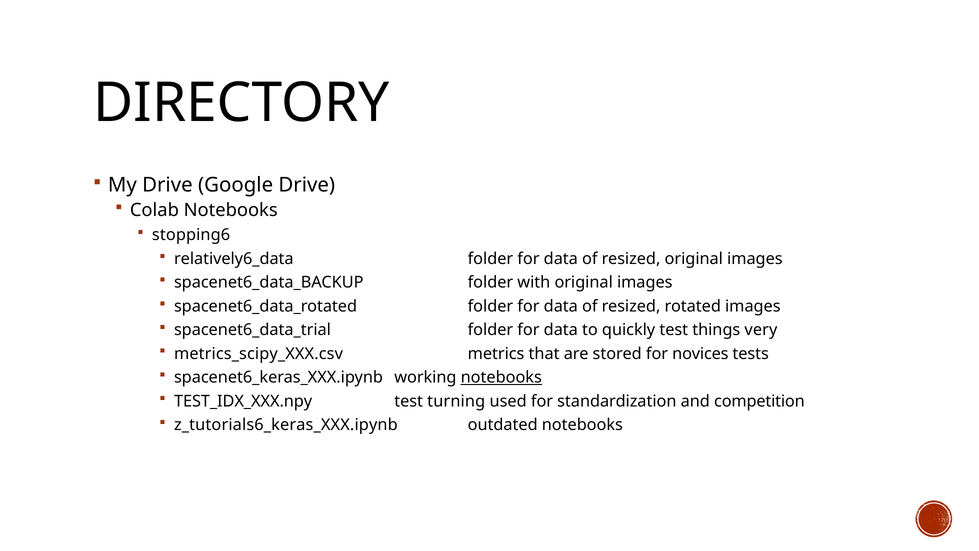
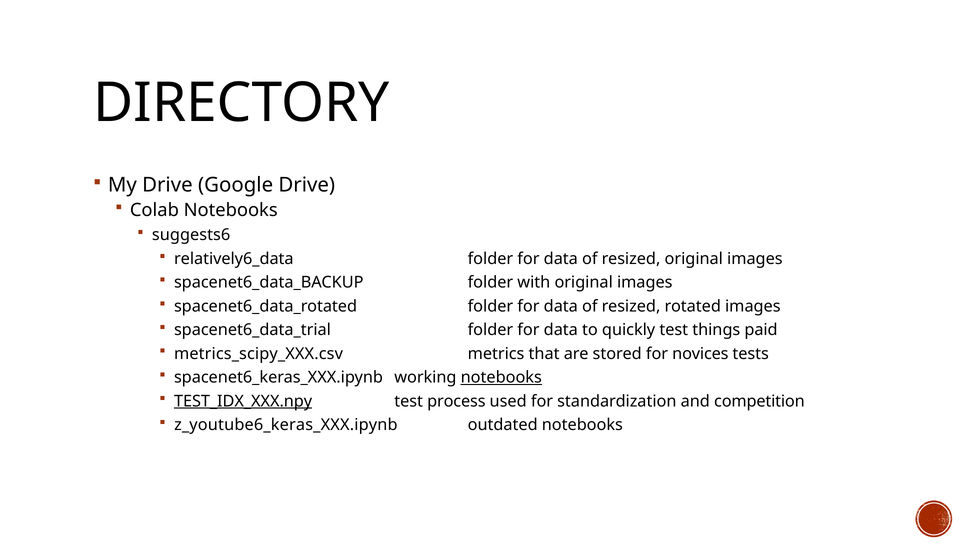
stopping6: stopping6 -> suggests6
very: very -> paid
TEST_IDX_XXX.npy underline: none -> present
turning: turning -> process
z_tutorials6_keras_XXX.ipynb: z_tutorials6_keras_XXX.ipynb -> z_youtube6_keras_XXX.ipynb
